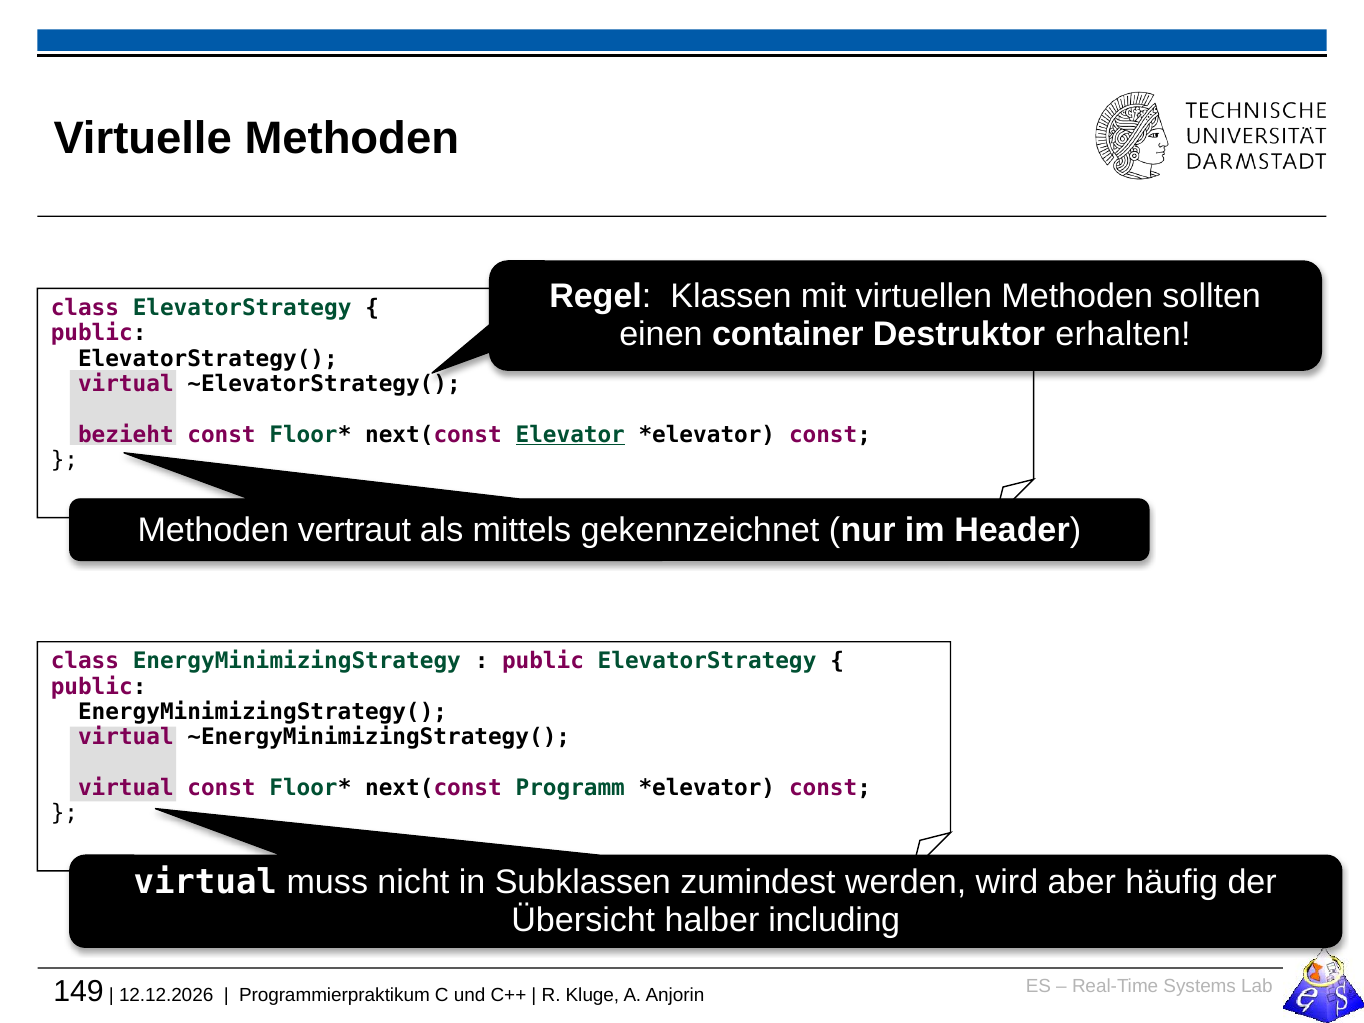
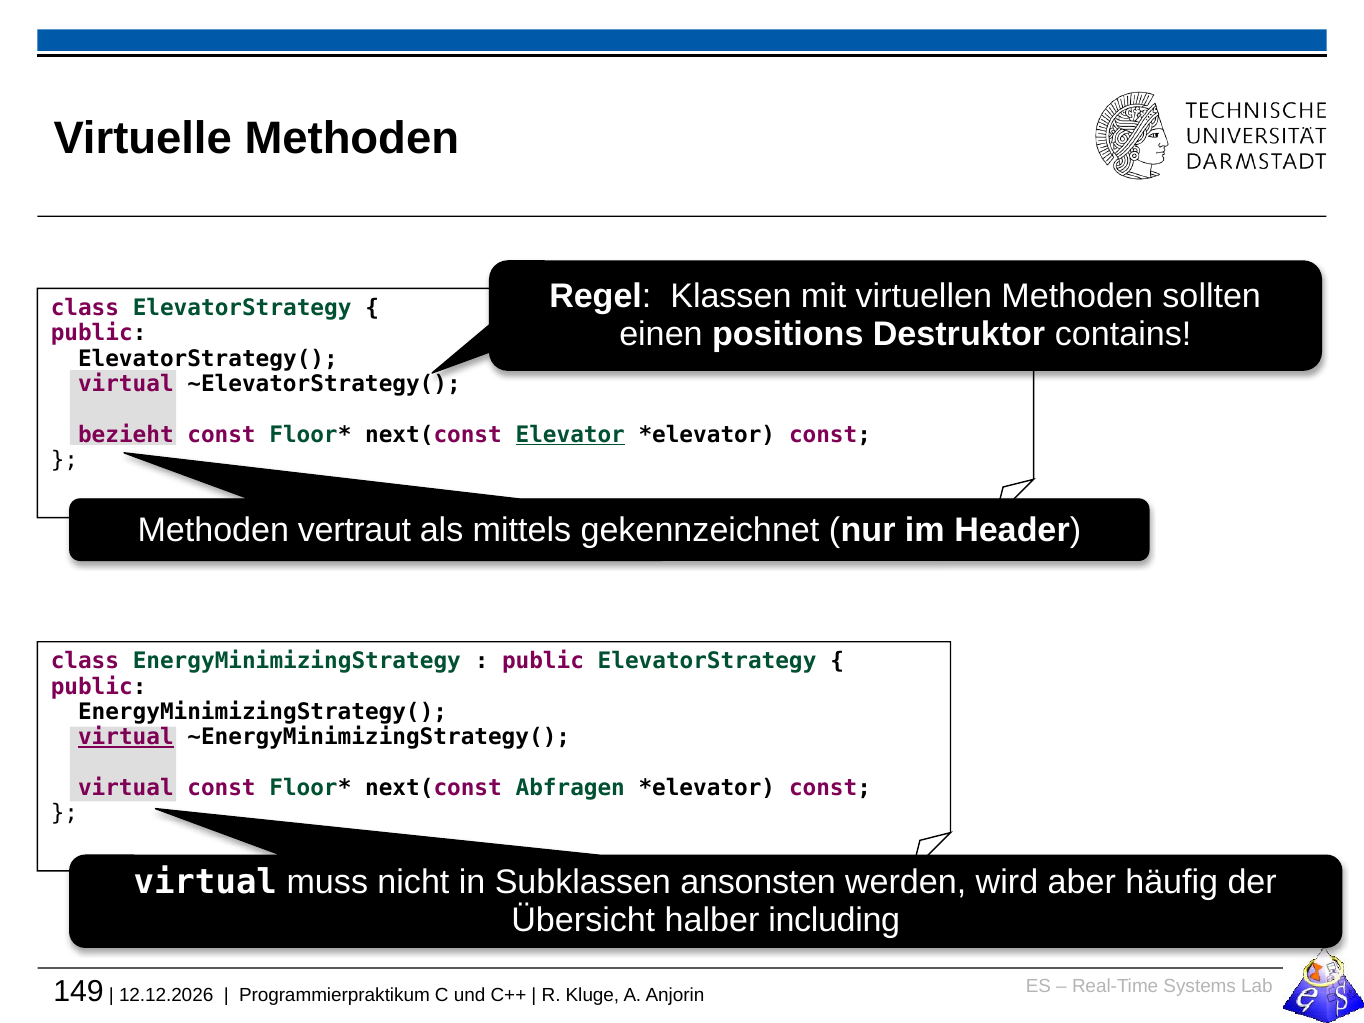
container: container -> positions
erhalten: erhalten -> contains
virtual at (126, 737) underline: none -> present
Programm: Programm -> Abfragen
zumindest: zumindest -> ansonsten
